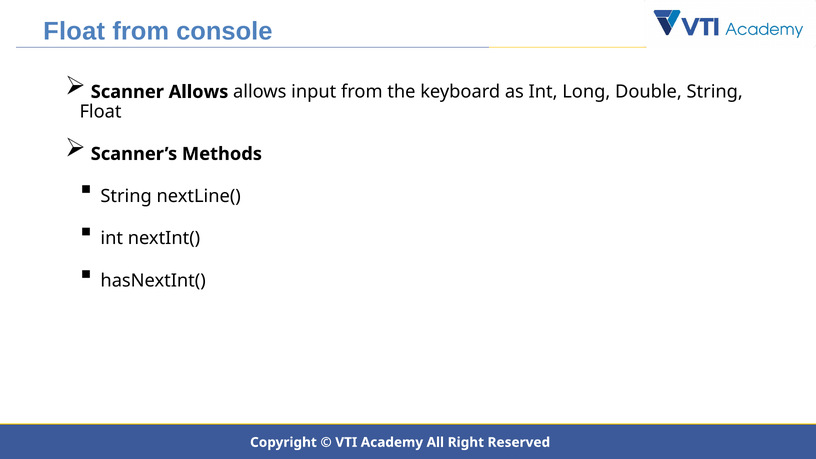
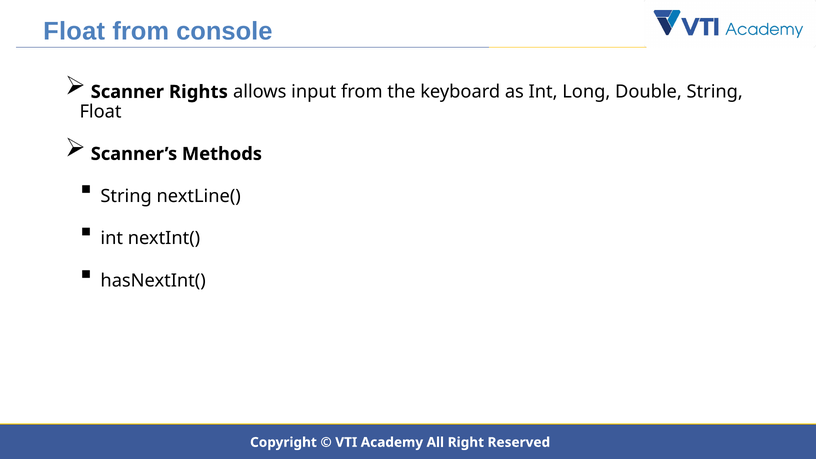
Scanner Allows: Allows -> Rights
